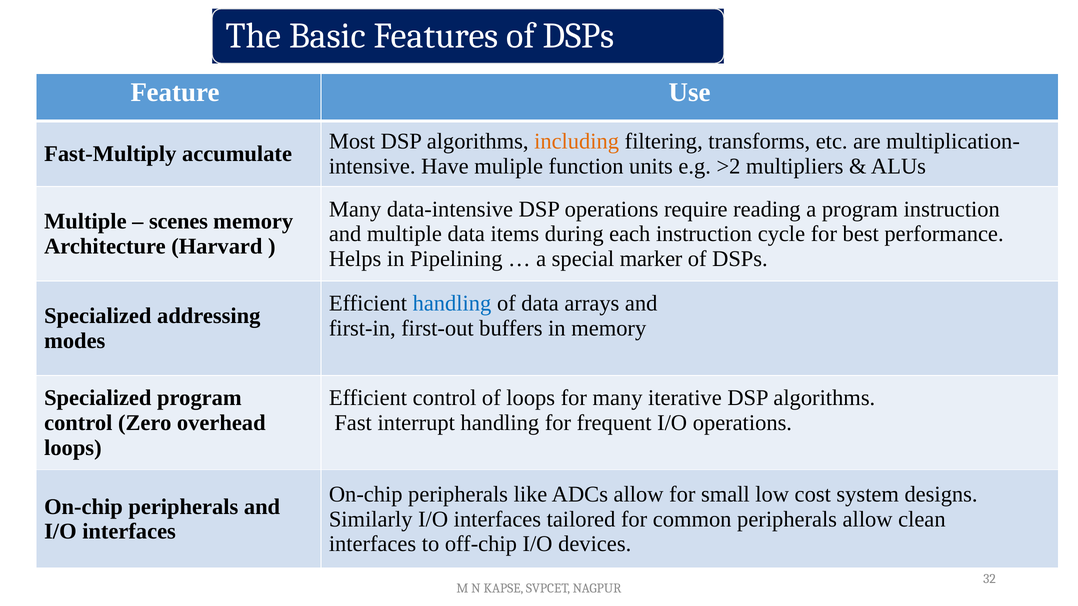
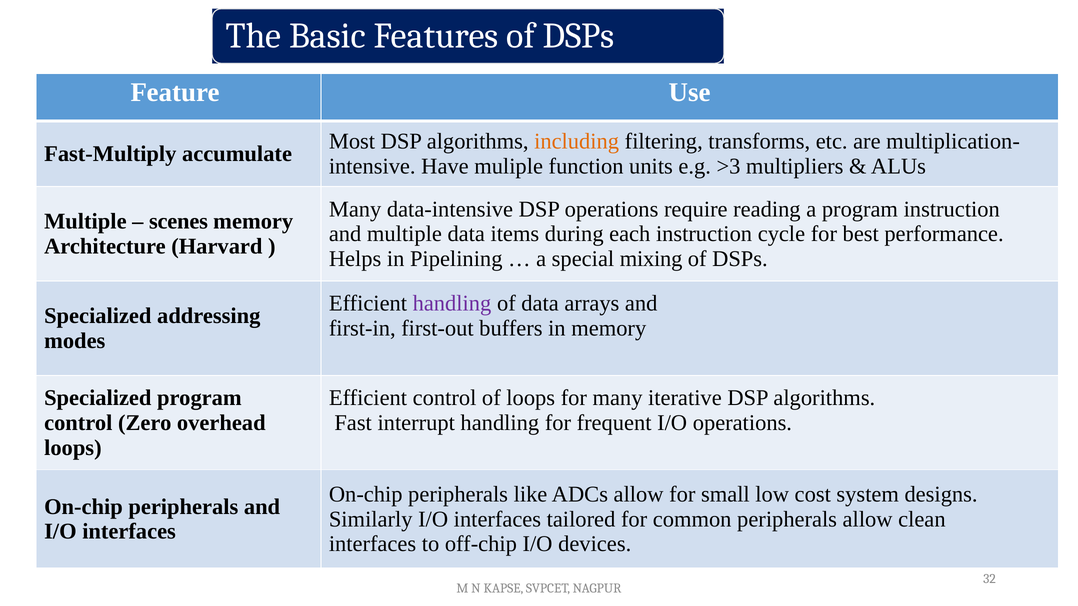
>2: >2 -> >3
marker: marker -> mixing
handling at (452, 304) colour: blue -> purple
